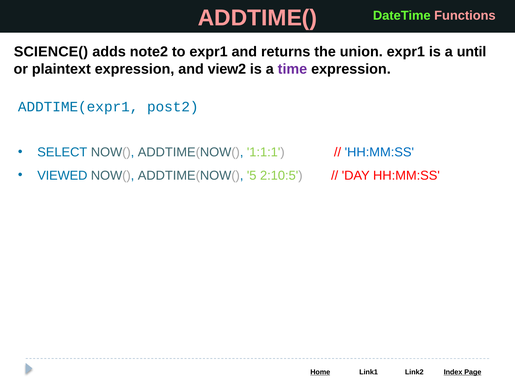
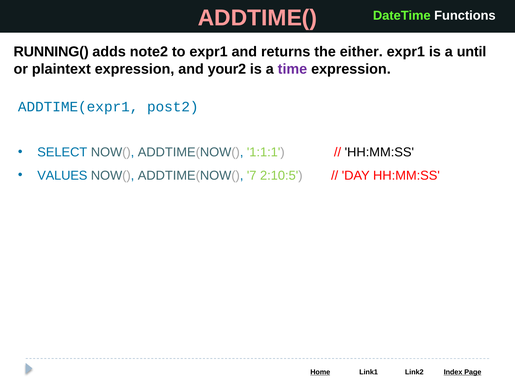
Functions colour: pink -> white
SCIENCE(: SCIENCE( -> RUNNING(
union: union -> either
view2: view2 -> your2
HH:MM:SS at (379, 152) colour: blue -> black
VIEWED: VIEWED -> VALUES
5: 5 -> 7
